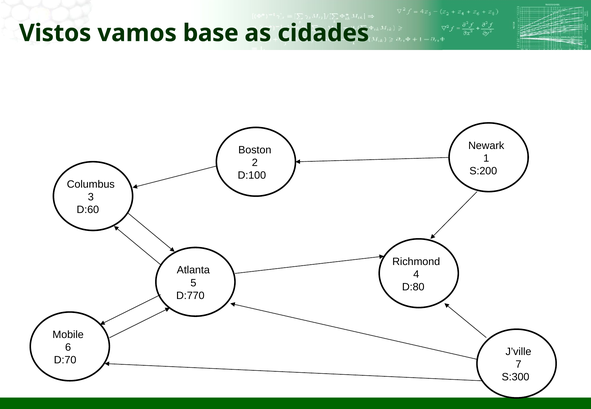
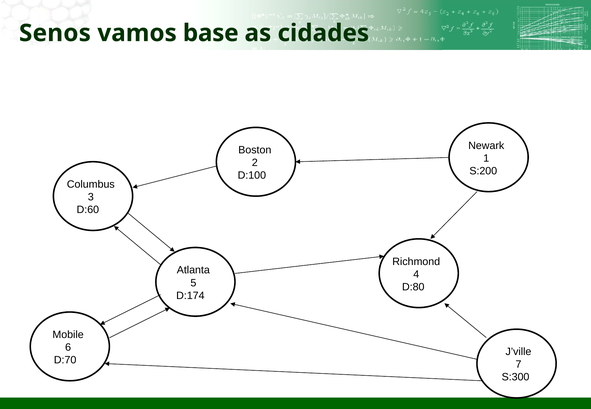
Vistos: Vistos -> Senos
D:770: D:770 -> D:174
